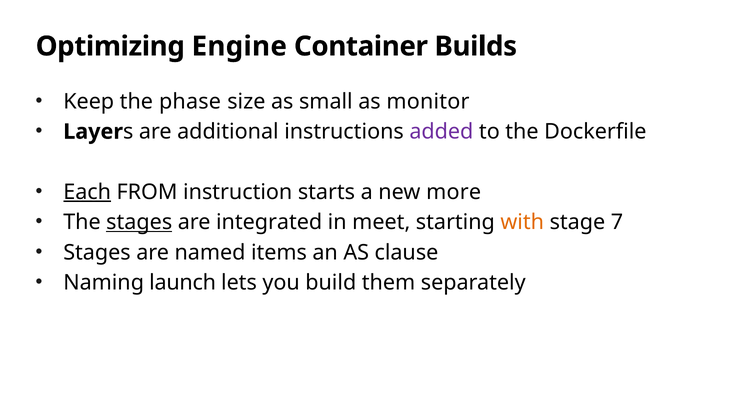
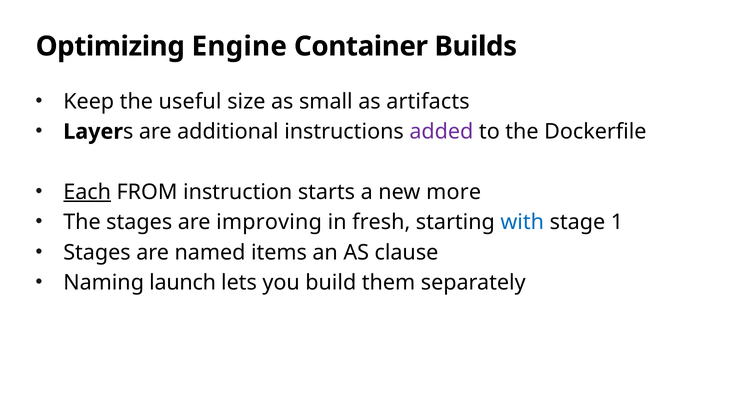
phase: phase -> useful
monitor: monitor -> artifacts
stages at (139, 222) underline: present -> none
integrated: integrated -> improving
meet: meet -> fresh
with colour: orange -> blue
7: 7 -> 1
